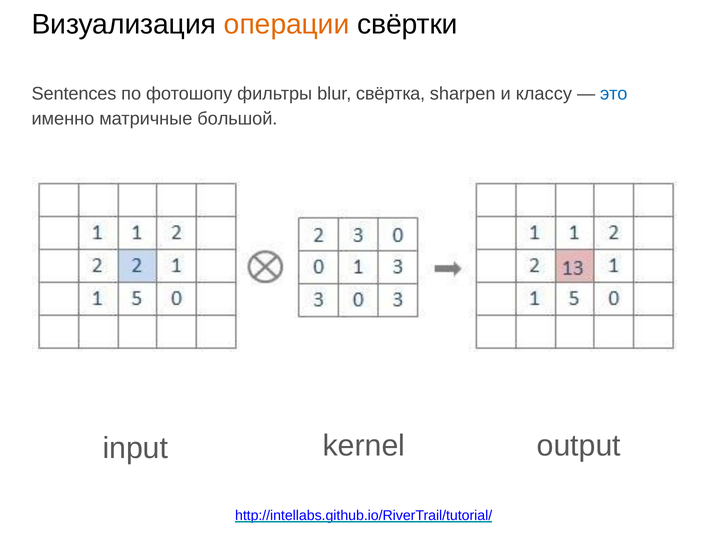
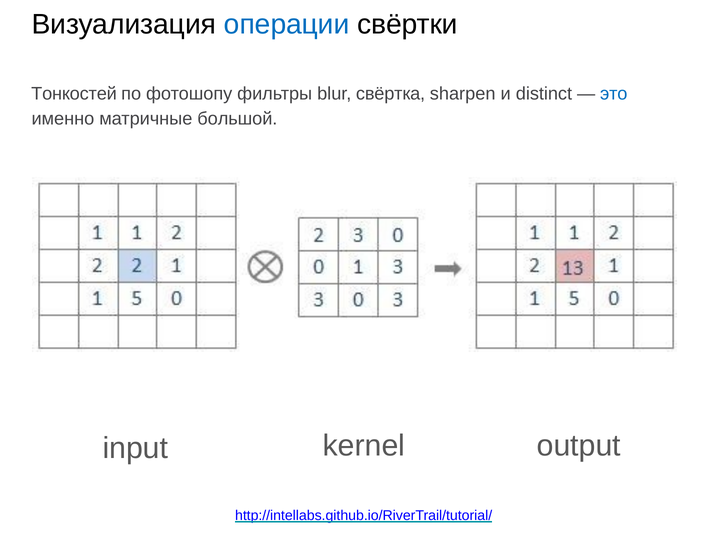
операции colour: orange -> blue
Sentences: Sentences -> Тонкостей
классу: классу -> distinct
